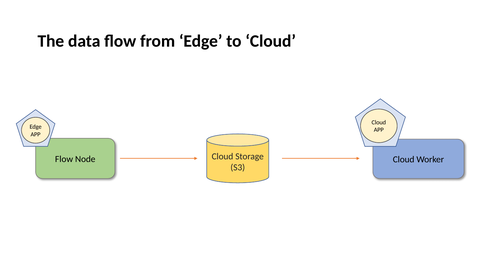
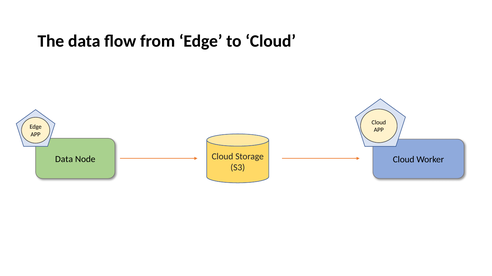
Flow at (64, 159): Flow -> Data
